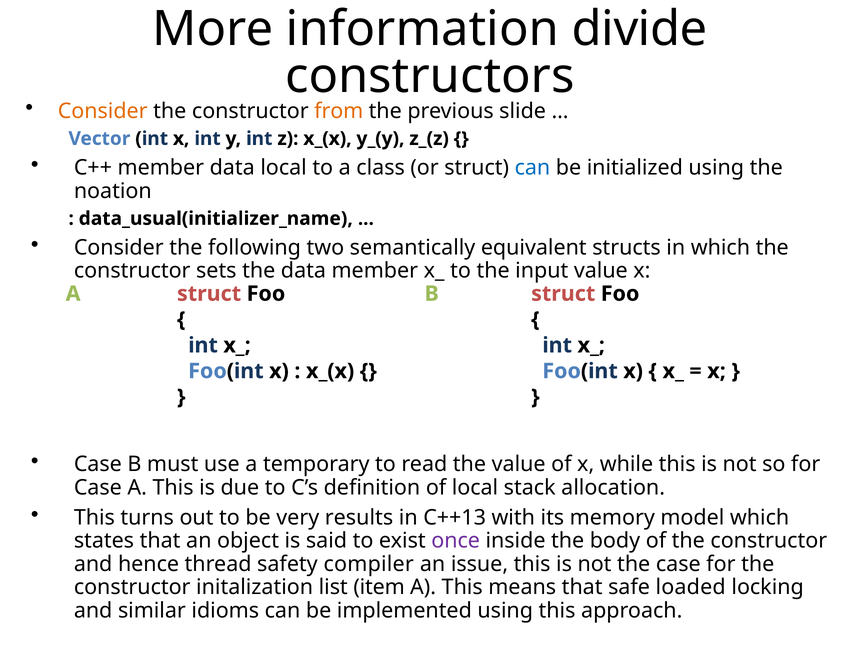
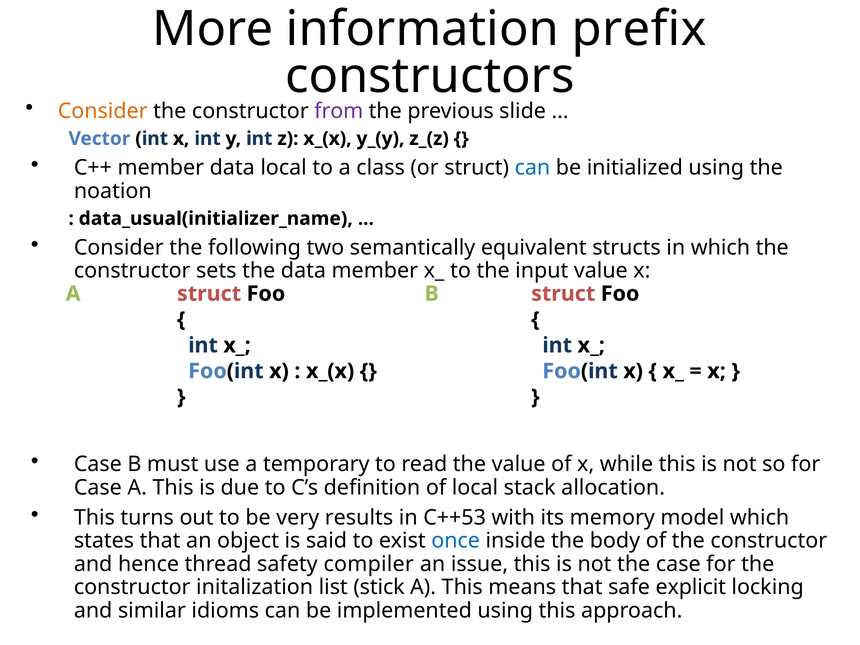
divide: divide -> prefix
from colour: orange -> purple
C++13: C++13 -> C++53
once colour: purple -> blue
item: item -> stick
loaded: loaded -> explicit
